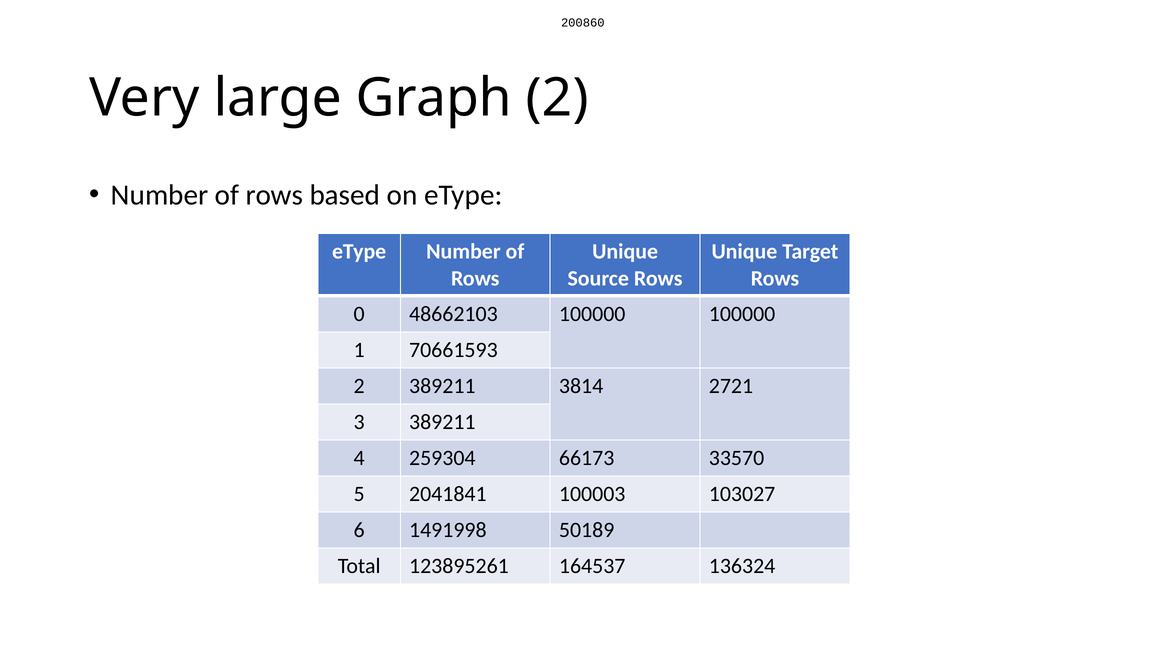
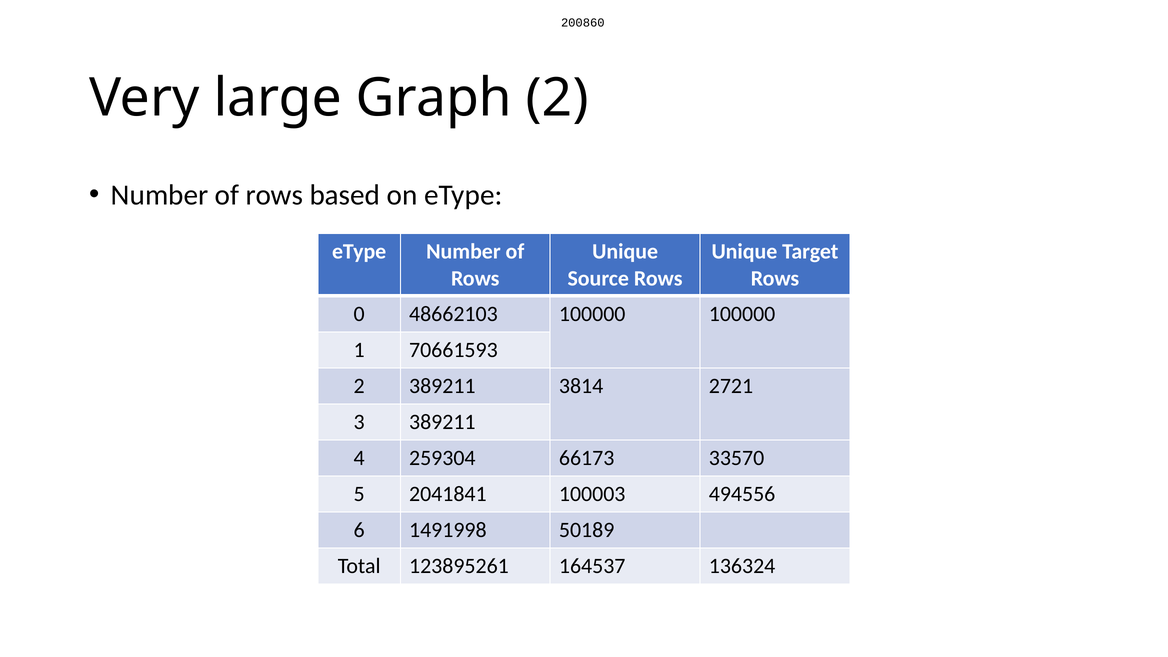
103027: 103027 -> 494556
